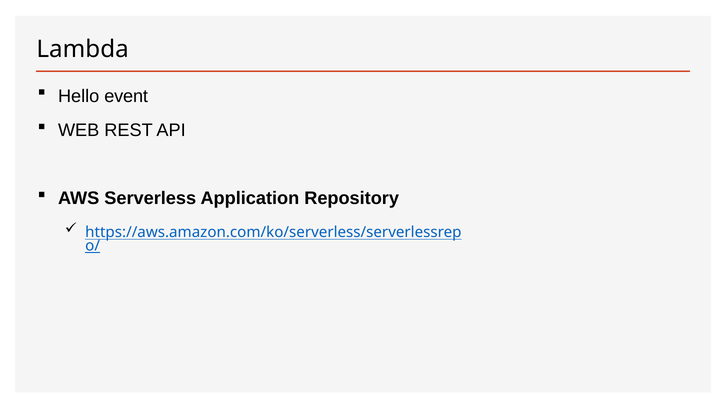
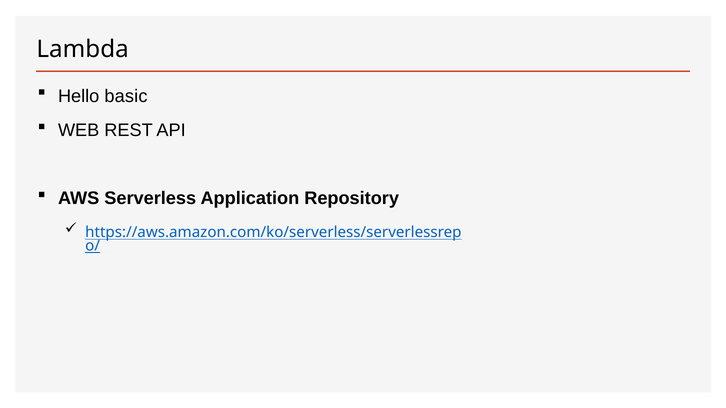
event: event -> basic
